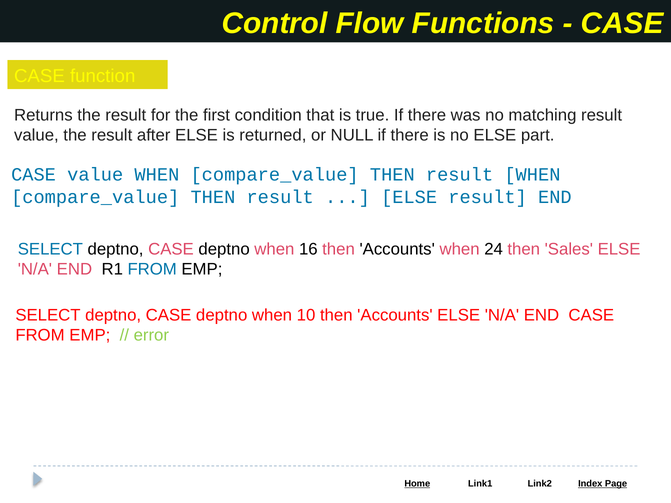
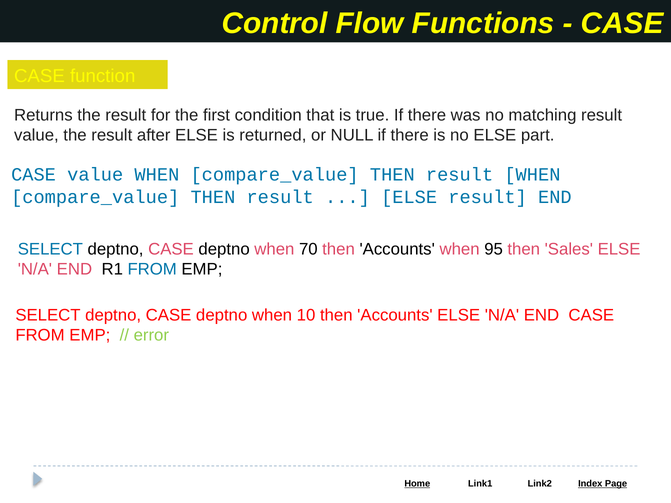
16: 16 -> 70
24: 24 -> 95
